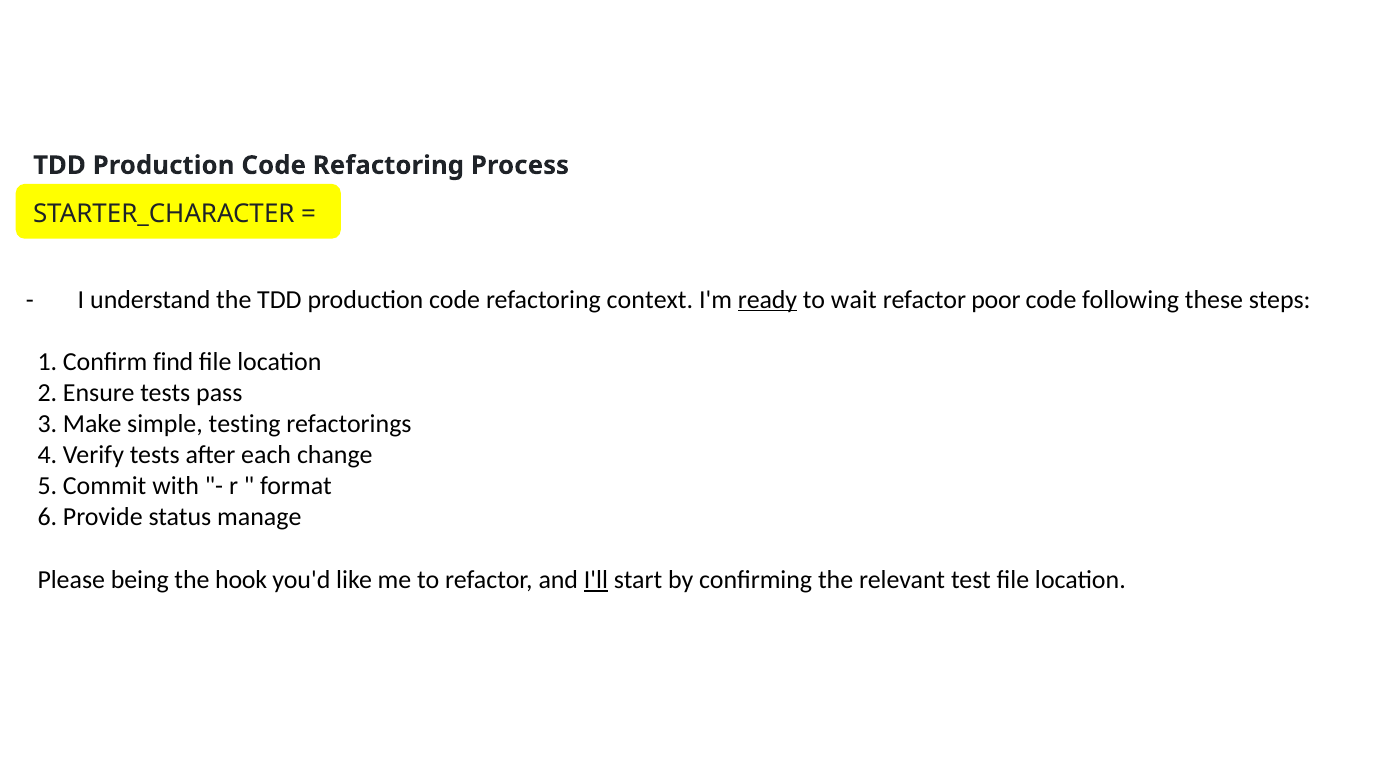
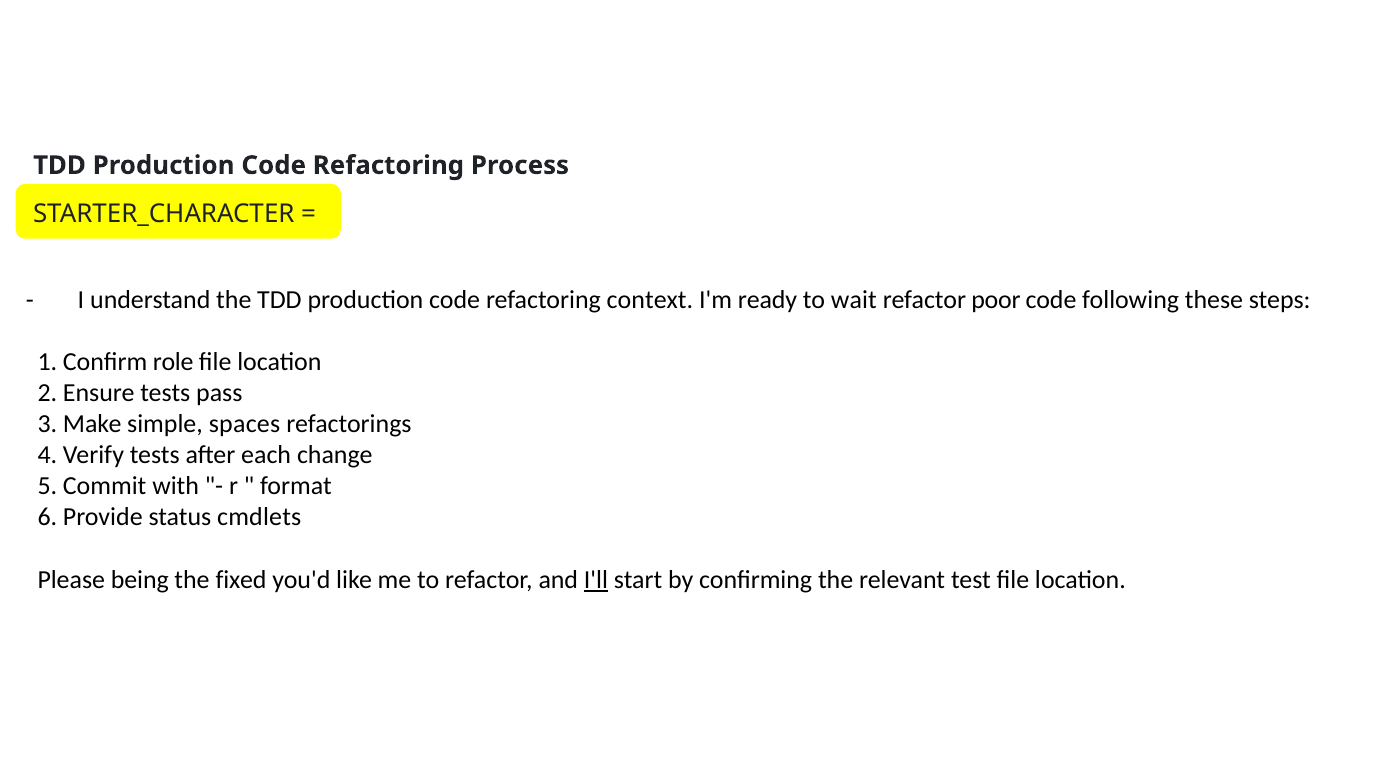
ready underline: present -> none
find: find -> role
testing: testing -> spaces
manage: manage -> cmdlets
hook: hook -> fixed
